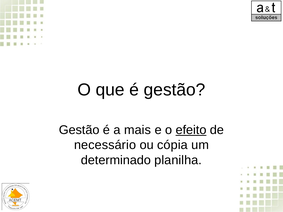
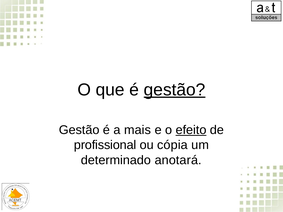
gestão at (175, 90) underline: none -> present
necessário: necessário -> profissional
planilha: planilha -> anotará
